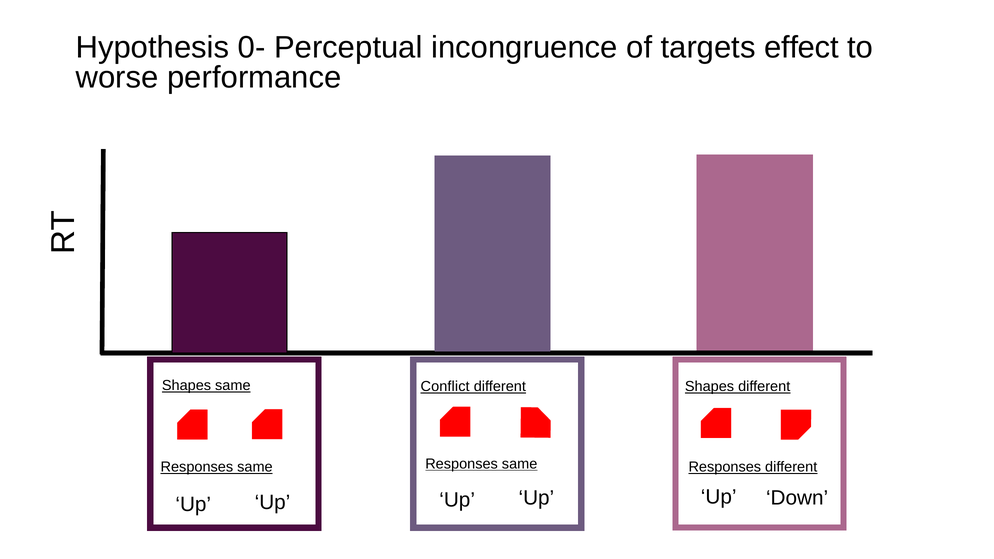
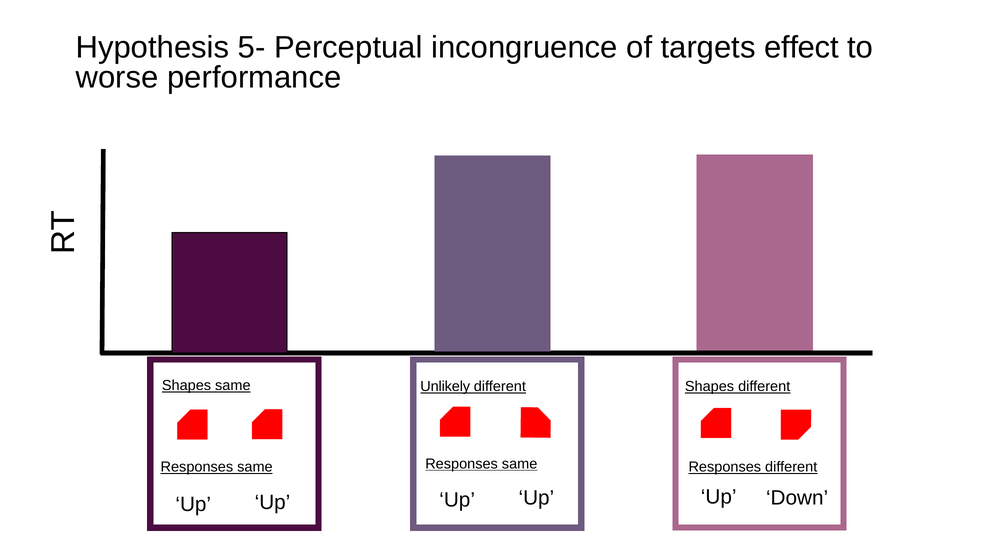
0-: 0- -> 5-
Conflict: Conflict -> Unlikely
